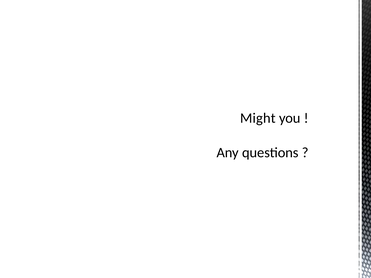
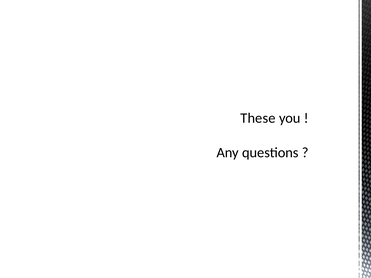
Might: Might -> These
